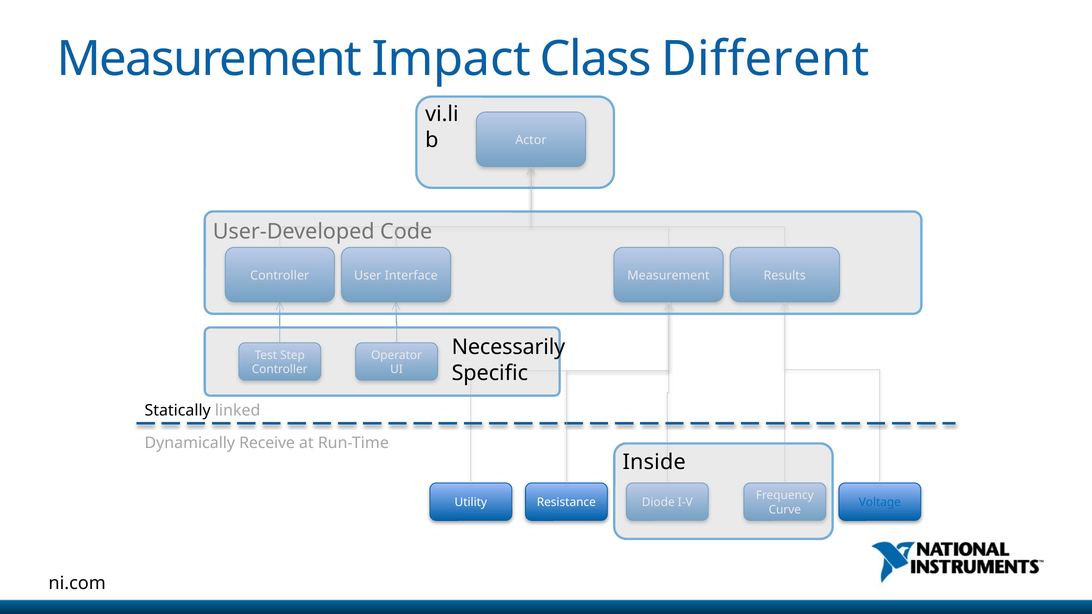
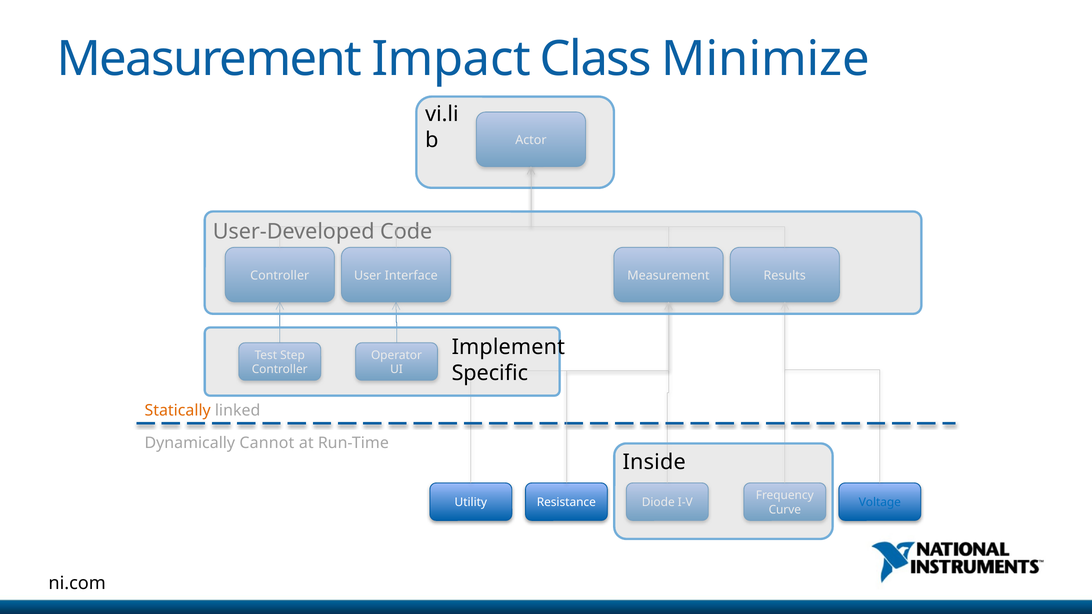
Different: Different -> Minimize
Necessarily: Necessarily -> Implement
Statically colour: black -> orange
Receive: Receive -> Cannot
